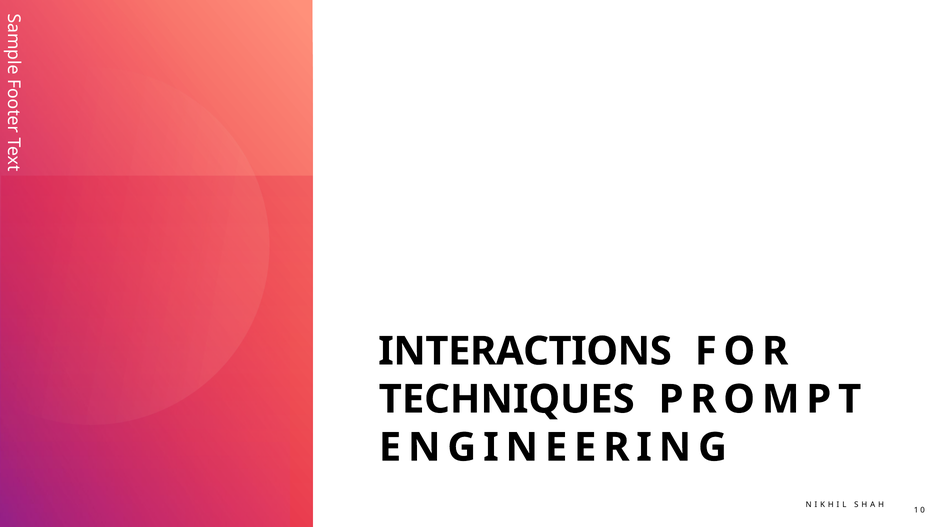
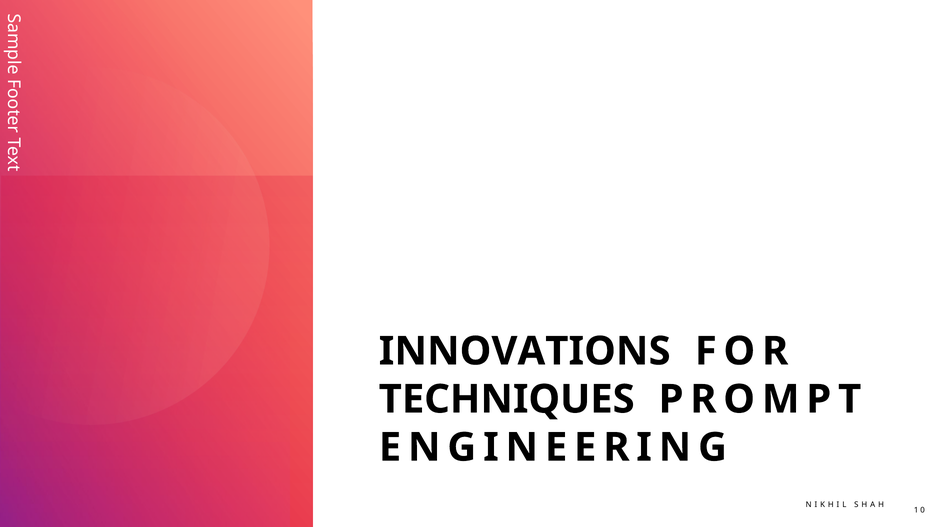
INTERACTIONS: INTERACTIONS -> INNOVATIONS
